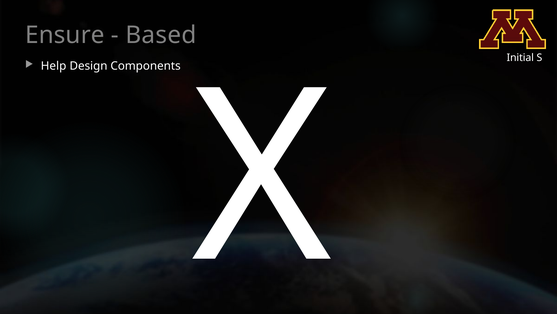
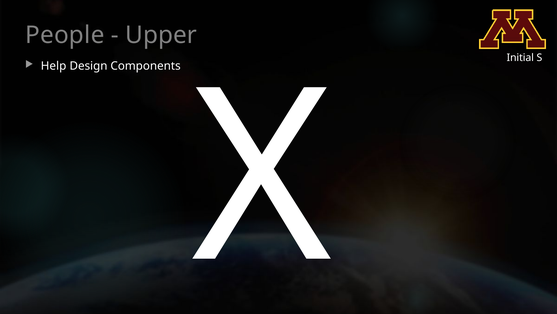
Ensure: Ensure -> People
Based: Based -> Upper
